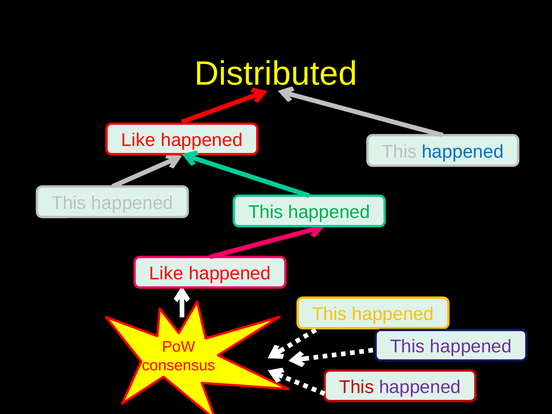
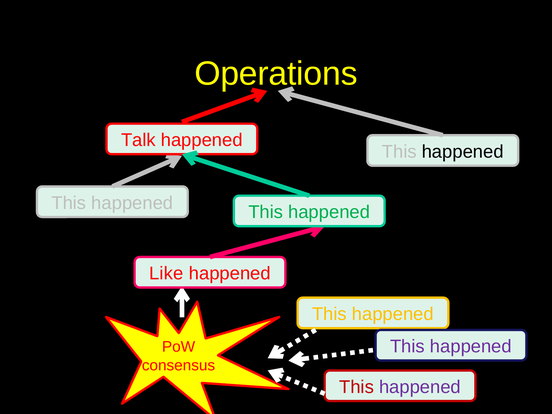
Distributed: Distributed -> Operations
Like at (138, 140): Like -> Talk
happened at (463, 152) colour: blue -> black
